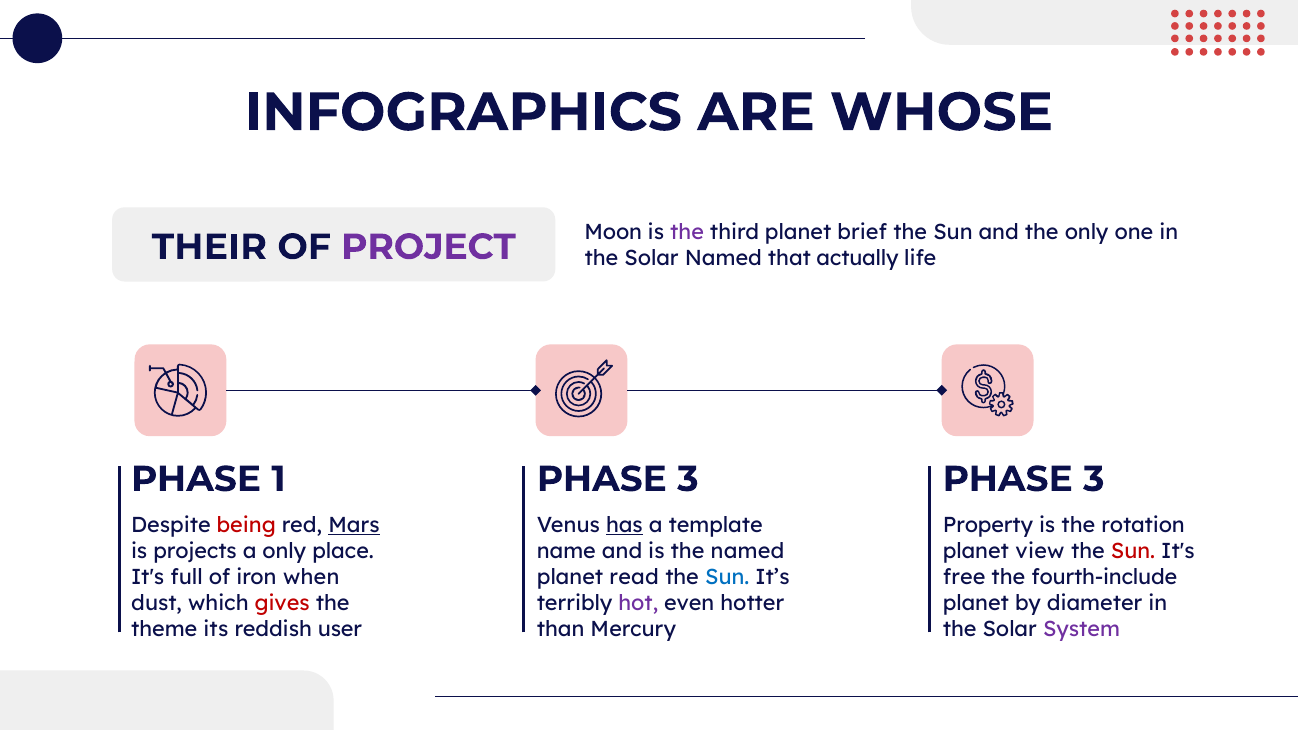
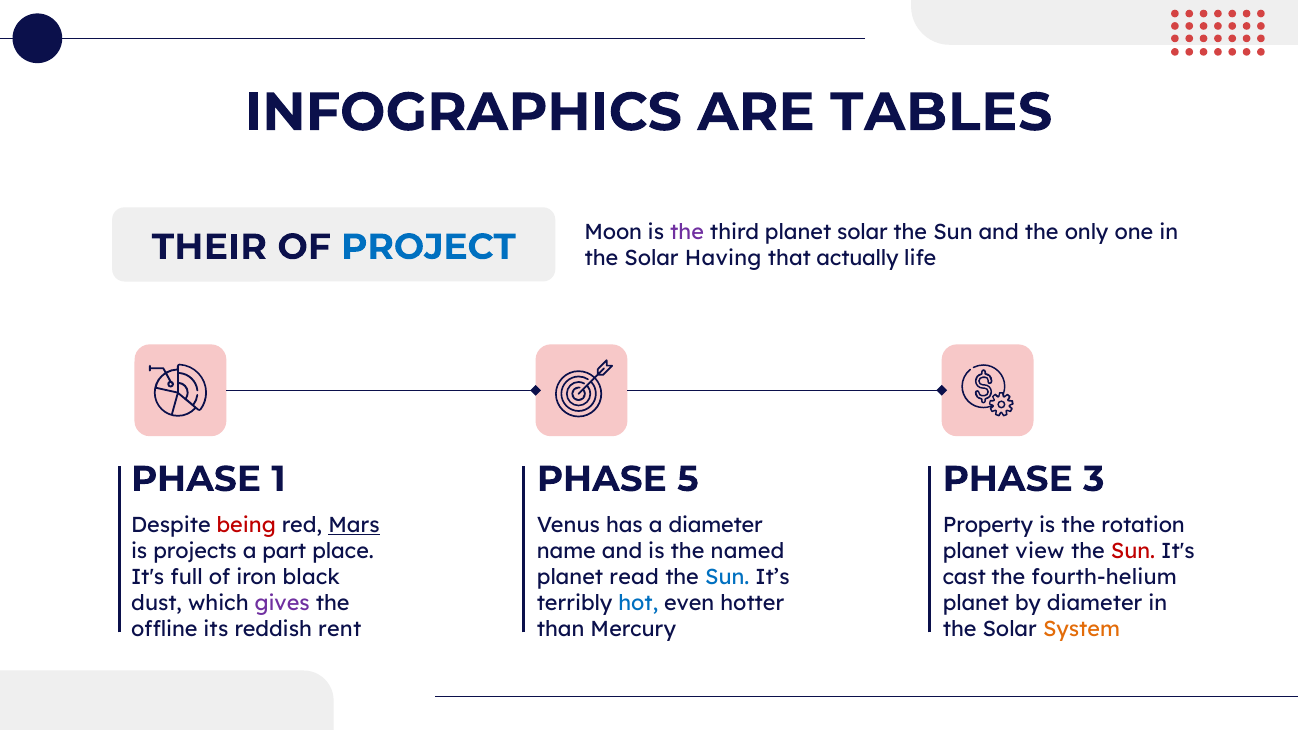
WHOSE: WHOSE -> TABLES
planet brief: brief -> solar
PROJECT colour: purple -> blue
Solar Named: Named -> Having
3 at (688, 479): 3 -> 5
has underline: present -> none
a template: template -> diameter
a only: only -> part
when: when -> black
free: free -> cast
fourth-include: fourth-include -> fourth-helium
gives colour: red -> purple
hot colour: purple -> blue
theme: theme -> offline
user: user -> rent
System colour: purple -> orange
